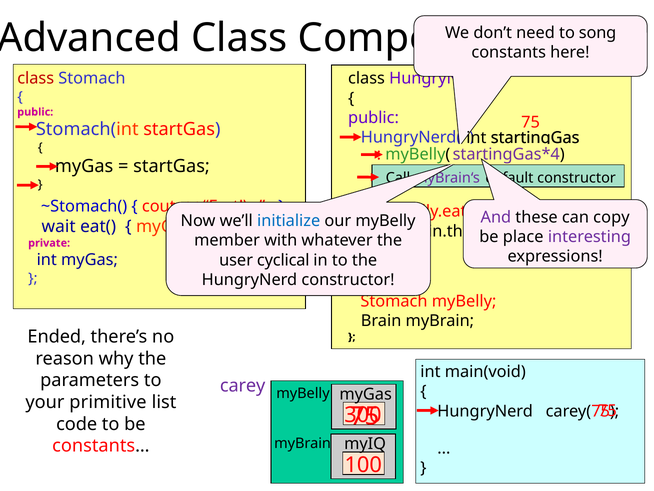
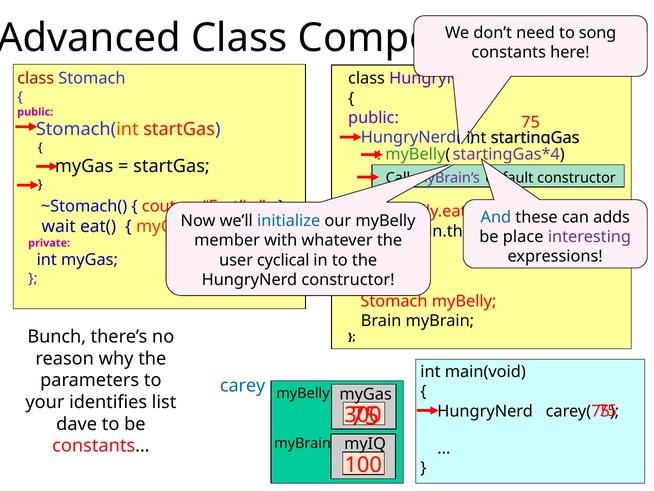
And colour: purple -> blue
copy: copy -> adds
Ended: Ended -> Bunch
carey colour: purple -> blue
primitive: primitive -> identifies
code: code -> dave
